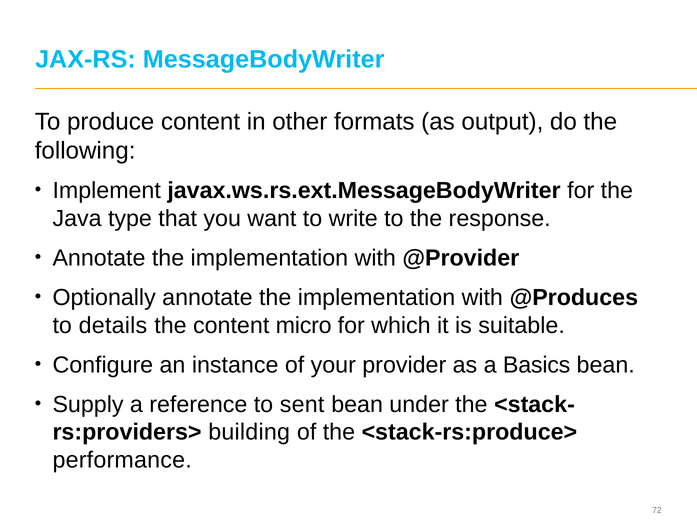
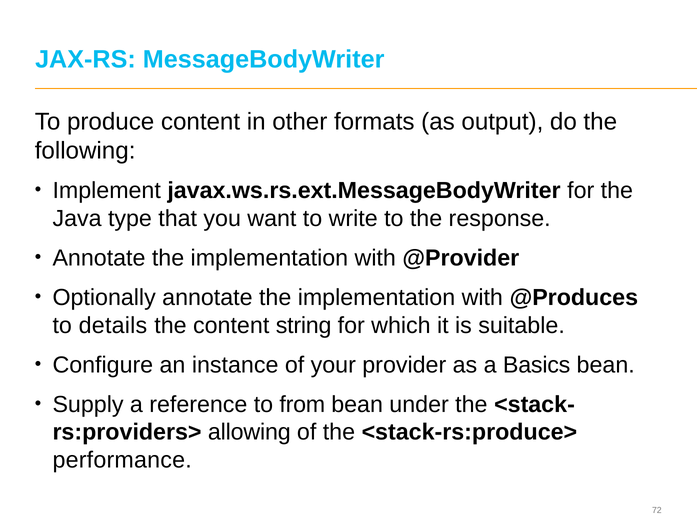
micro: micro -> string
sent: sent -> from
building: building -> allowing
